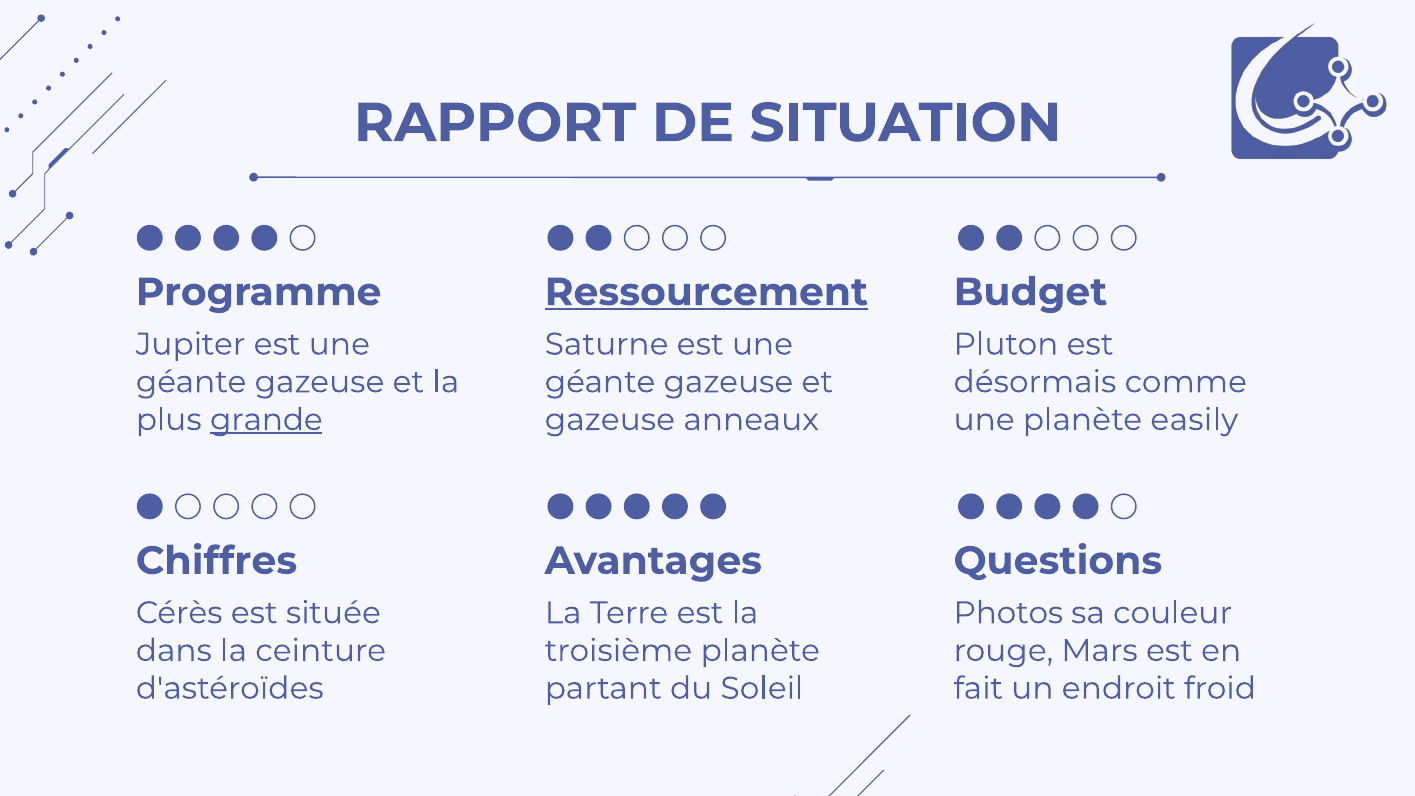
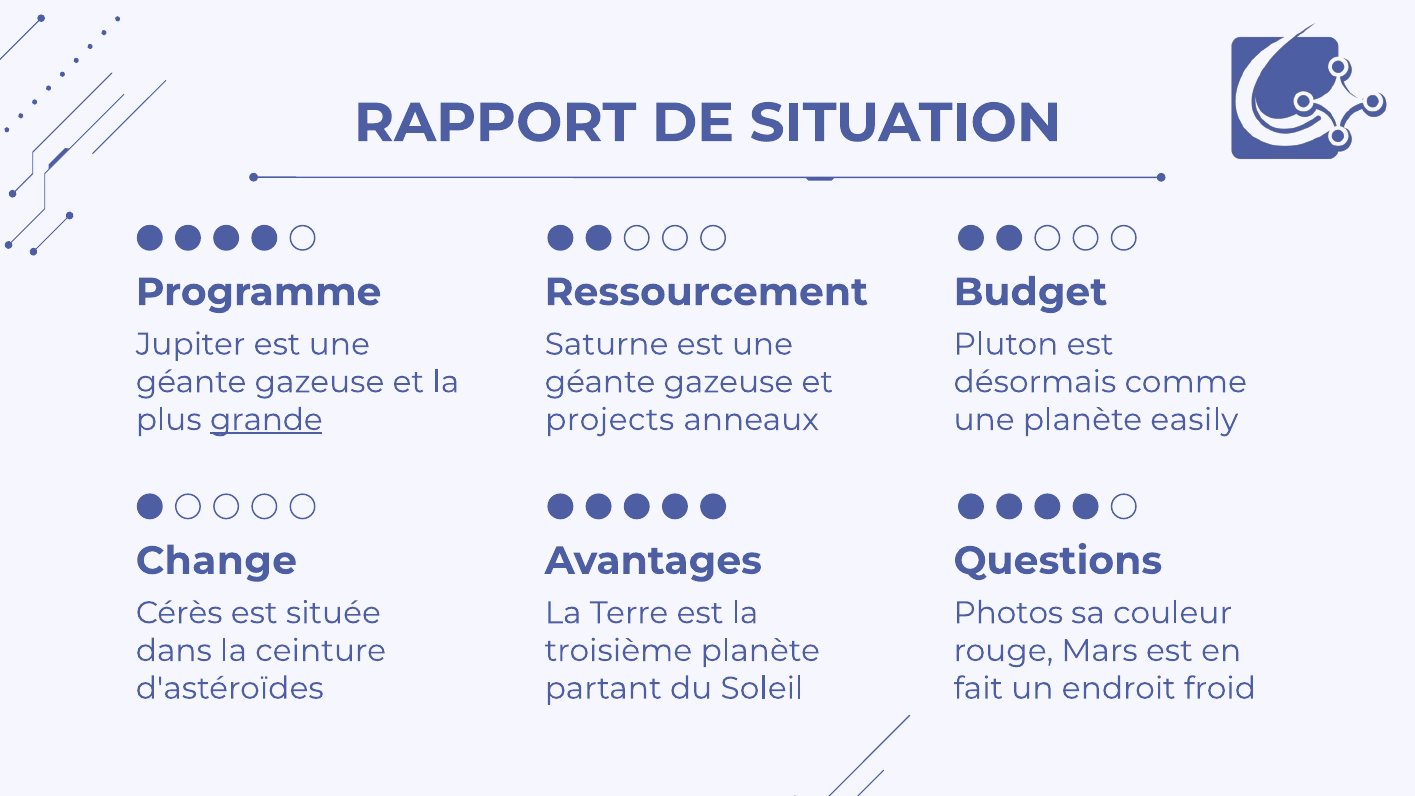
Ressourcement underline: present -> none
gazeuse at (610, 420): gazeuse -> projects
Chiffres: Chiffres -> Change
